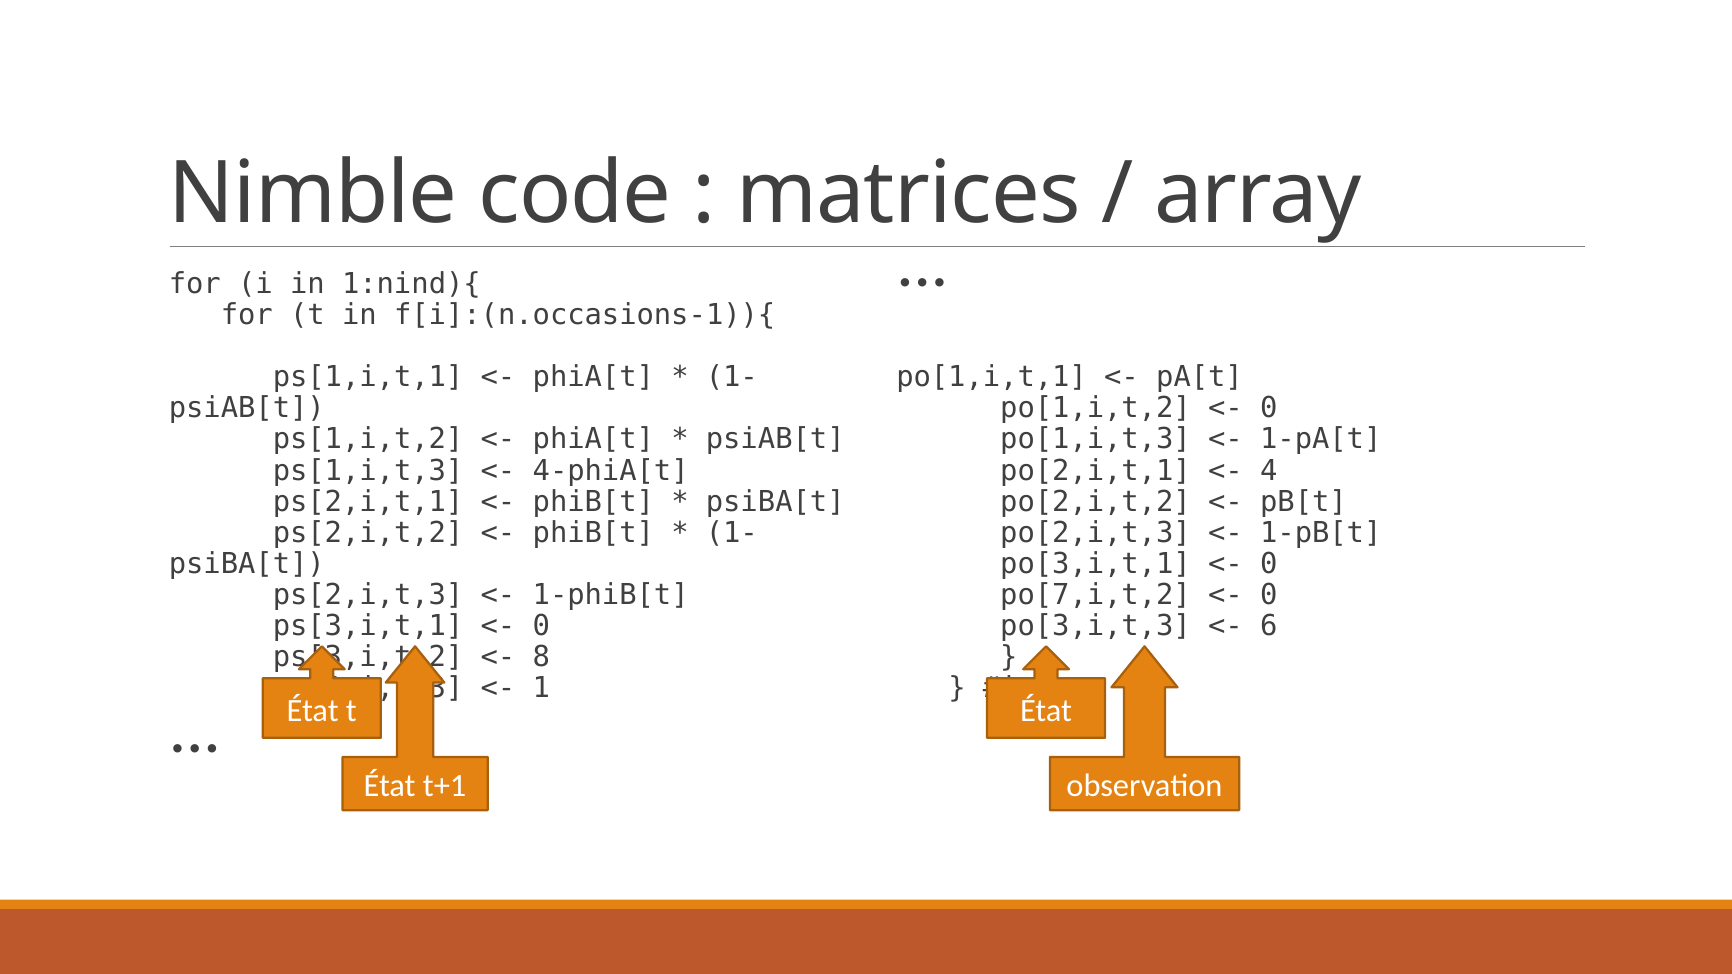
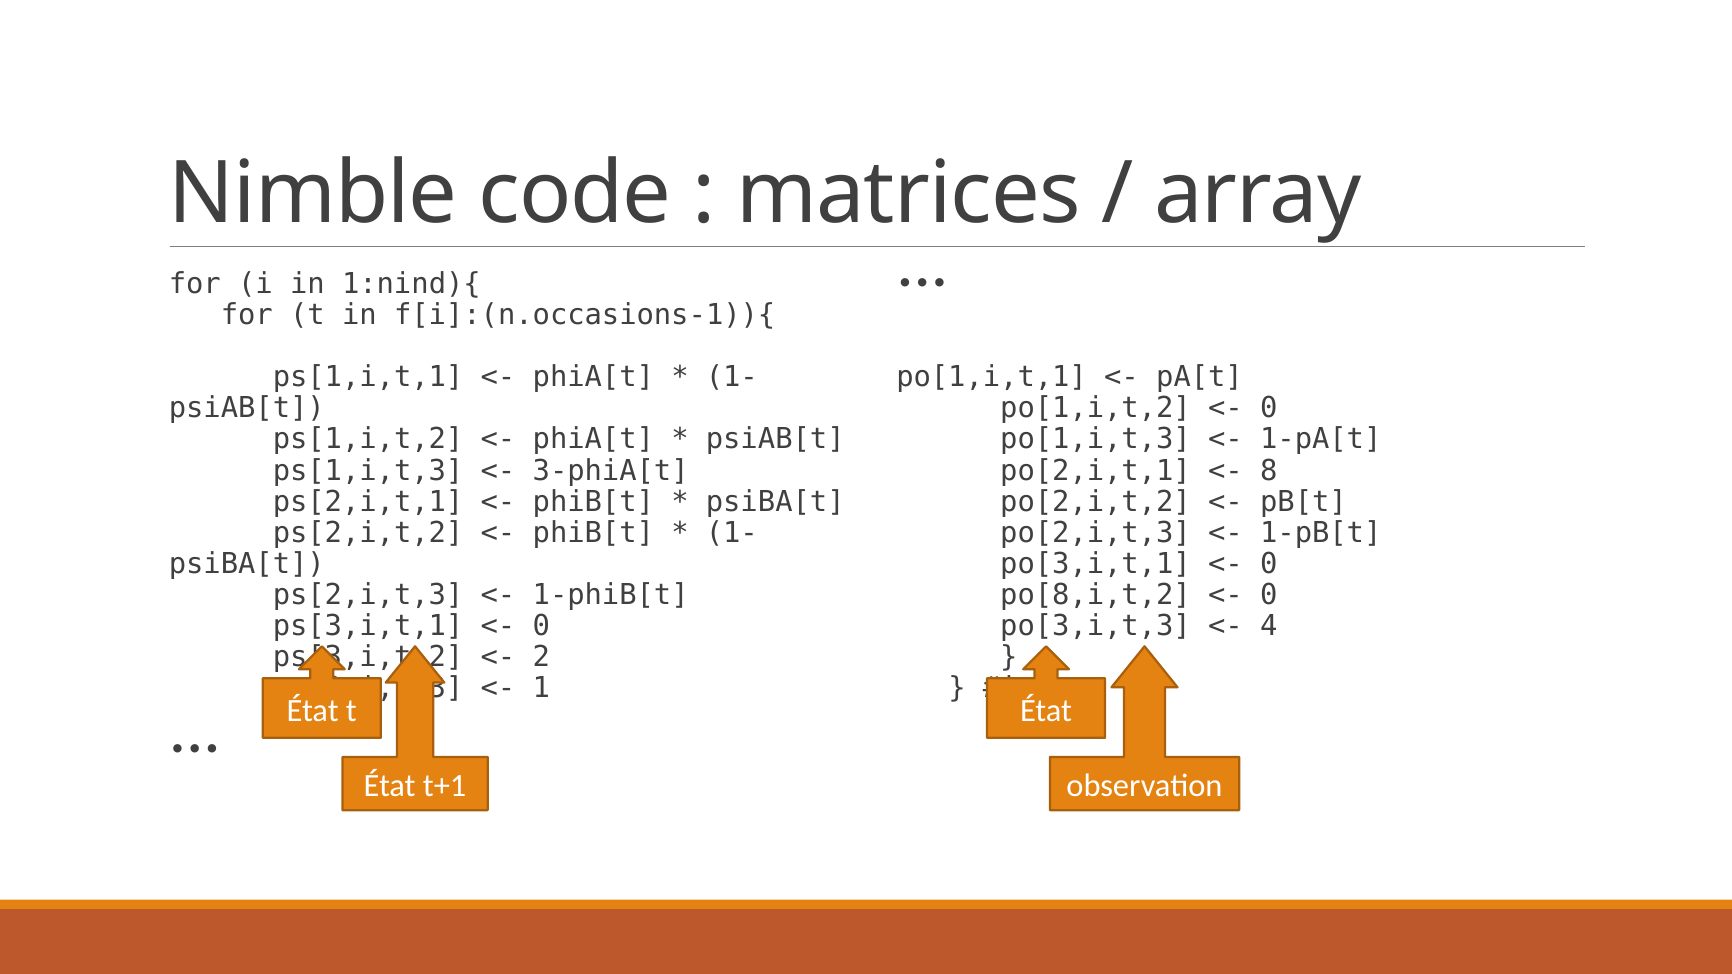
4-phiA[t: 4-phiA[t -> 3-phiA[t
4: 4 -> 8
po[7,i,t,2: po[7,i,t,2 -> po[8,i,t,2
6: 6 -> 4
8: 8 -> 2
